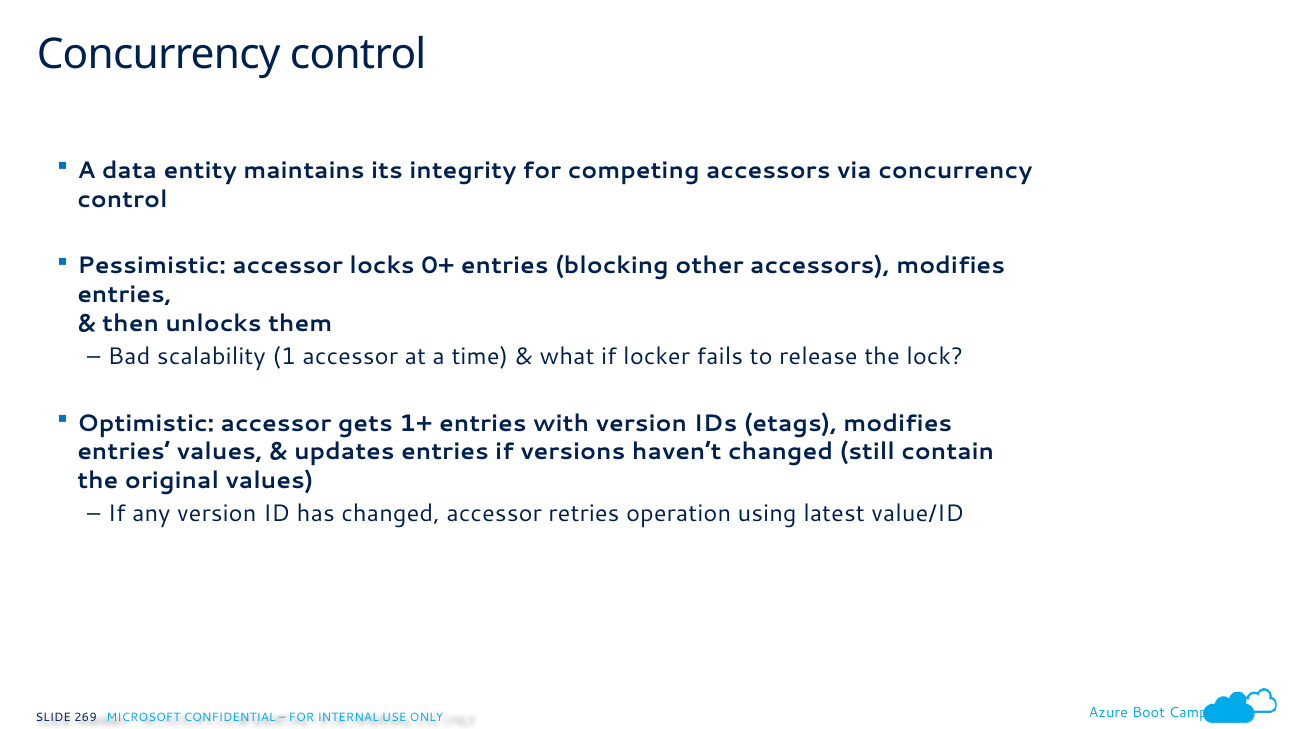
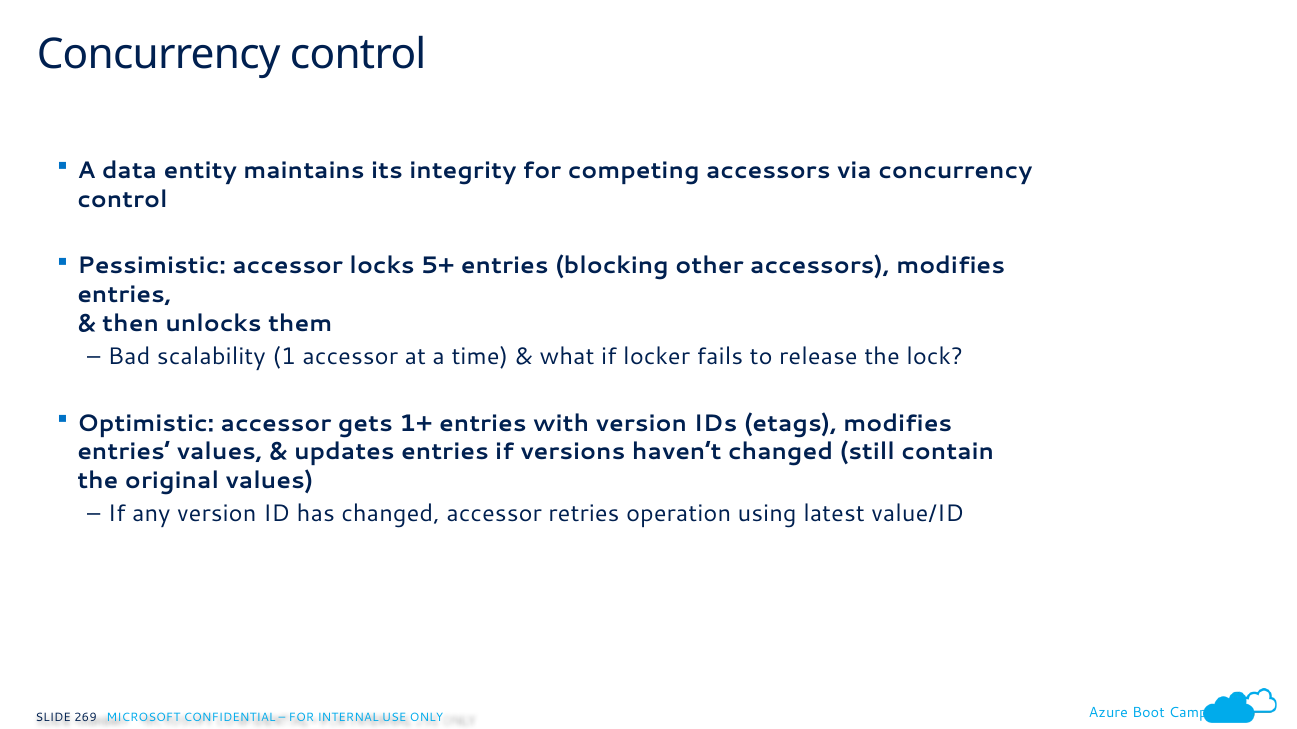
0+: 0+ -> 5+
